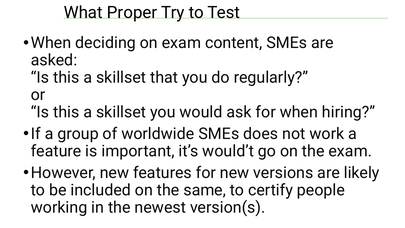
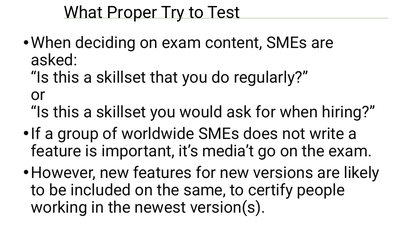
work: work -> write
would’t: would’t -> media’t
